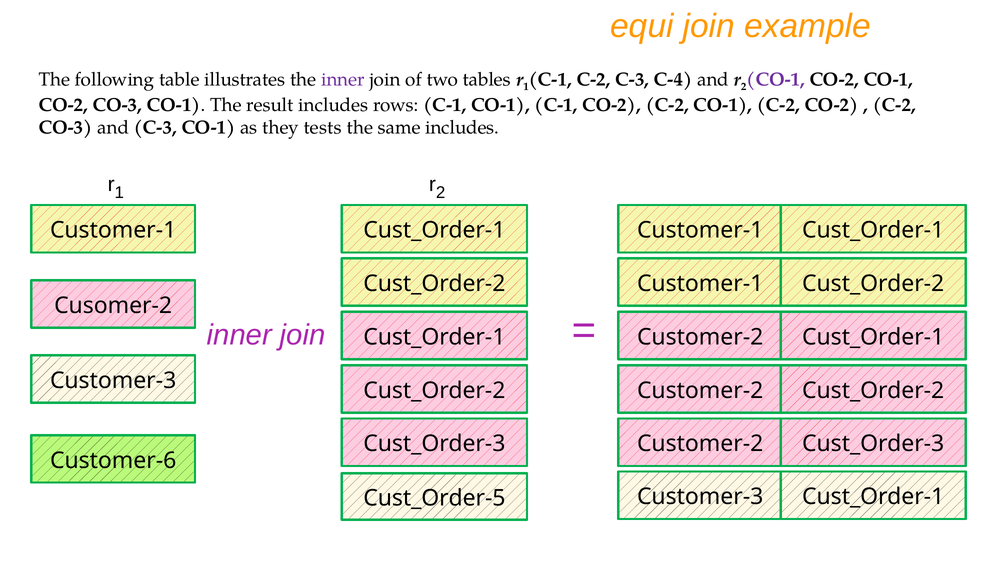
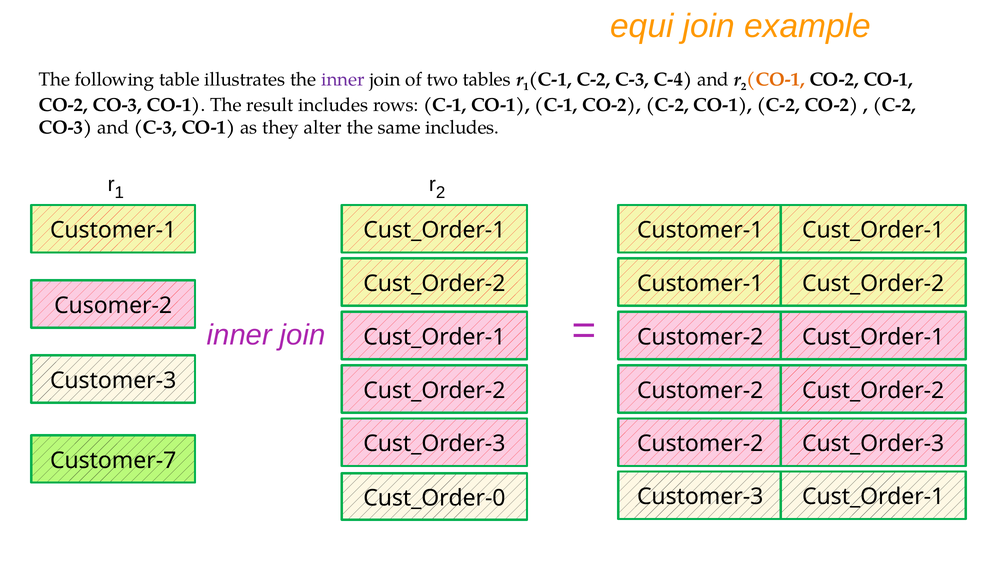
CO-1 at (776, 79) colour: purple -> orange
tests: tests -> alter
Customer-6: Customer-6 -> Customer-7
Cust_Order-5: Cust_Order-5 -> Cust_Order-0
